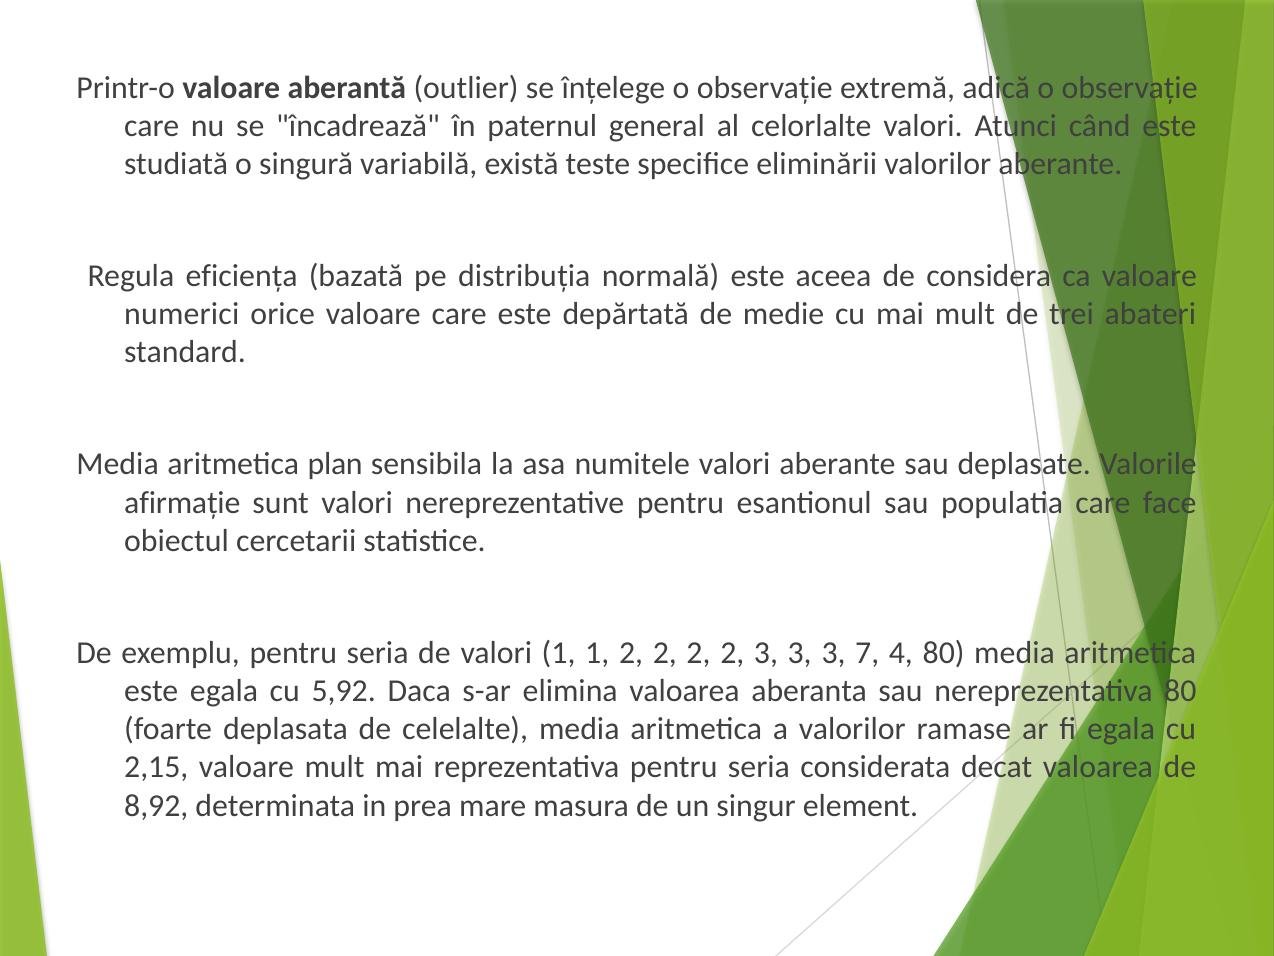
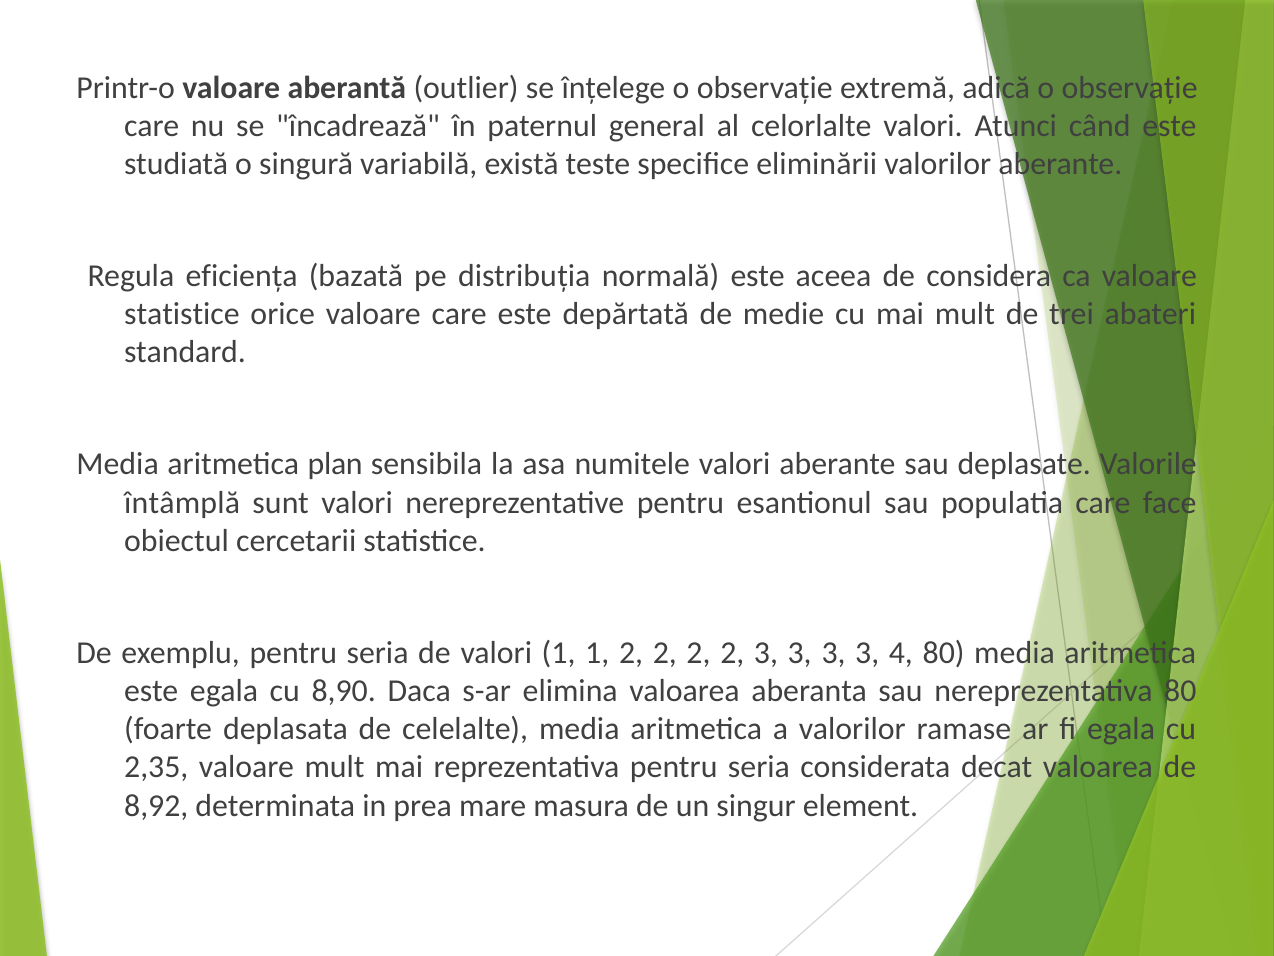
numerici at (182, 314): numerici -> statistice
afirmație: afirmație -> întâmplă
3 3 3 7: 7 -> 3
5,92: 5,92 -> 8,90
2,15: 2,15 -> 2,35
